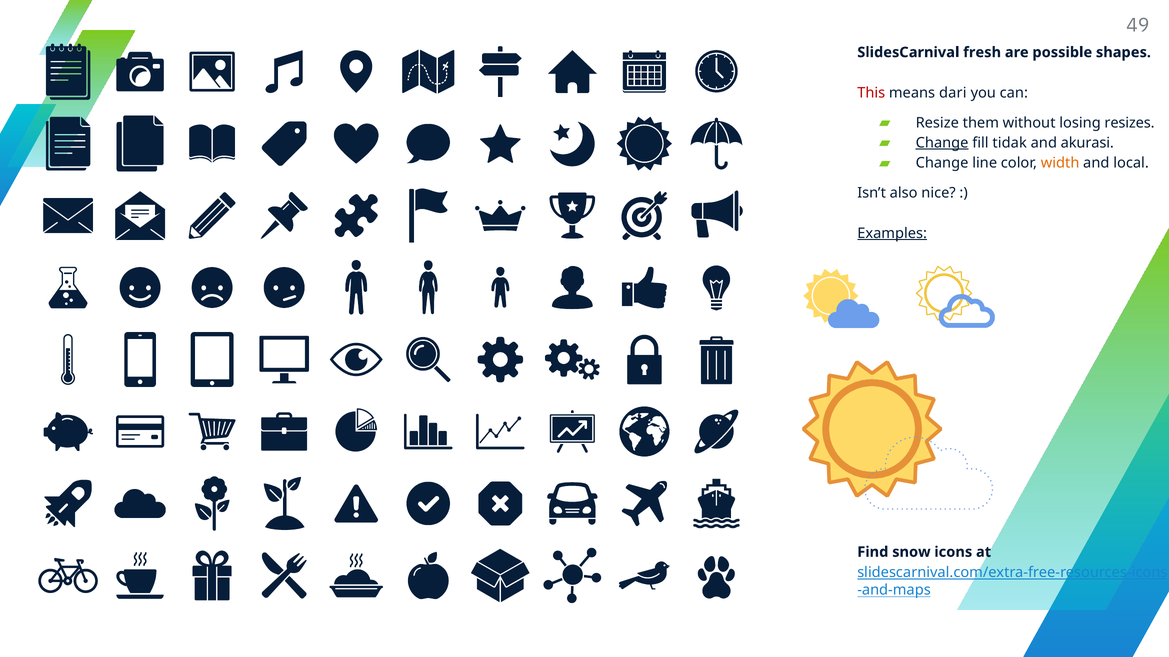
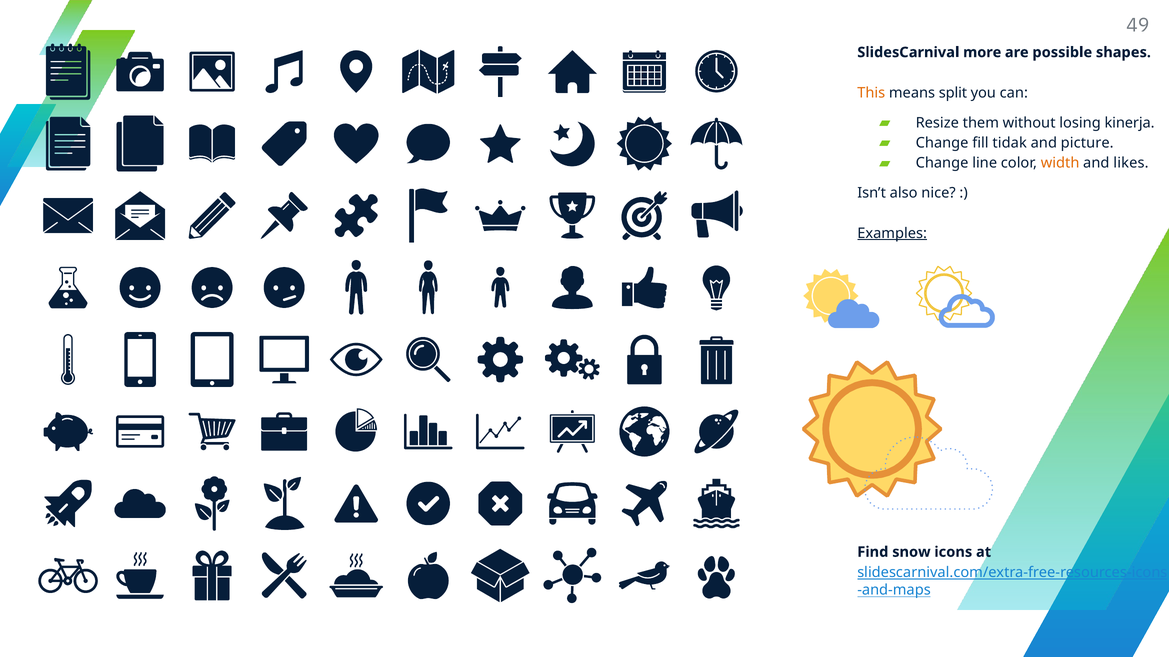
fresh: fresh -> more
This colour: red -> orange
dari: dari -> split
resizes: resizes -> kinerja
Change at (942, 143) underline: present -> none
akurasi: akurasi -> picture
local: local -> likes
